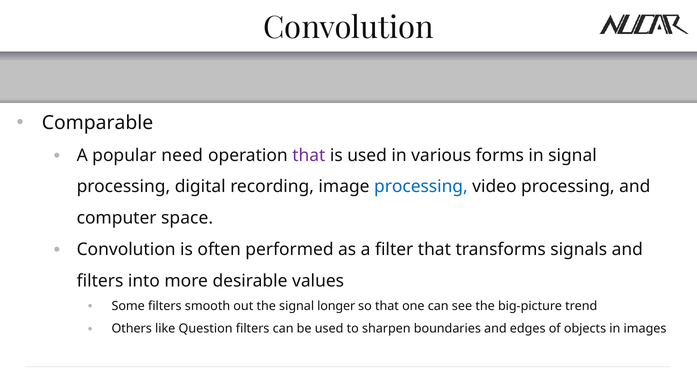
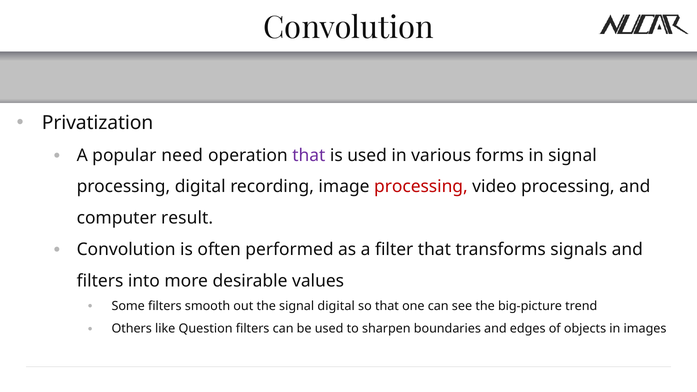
Comparable: Comparable -> Privatization
processing at (421, 187) colour: blue -> red
space: space -> result
signal longer: longer -> digital
